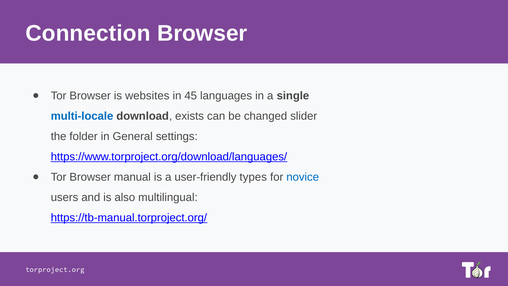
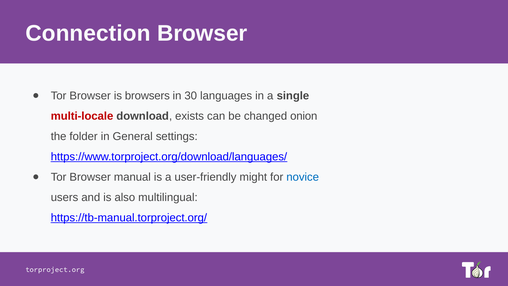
websites: websites -> browsers
45: 45 -> 30
multi-locale colour: blue -> red
slider: slider -> onion
types: types -> might
